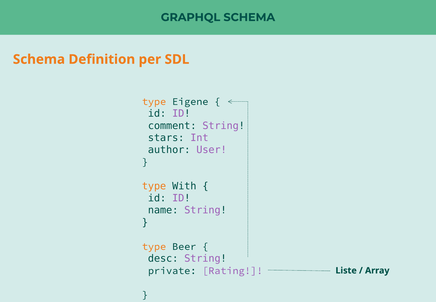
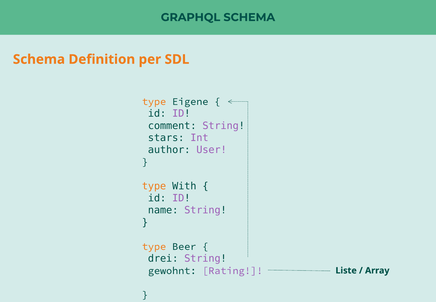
desc: desc -> drei
private: private -> gewohnt
